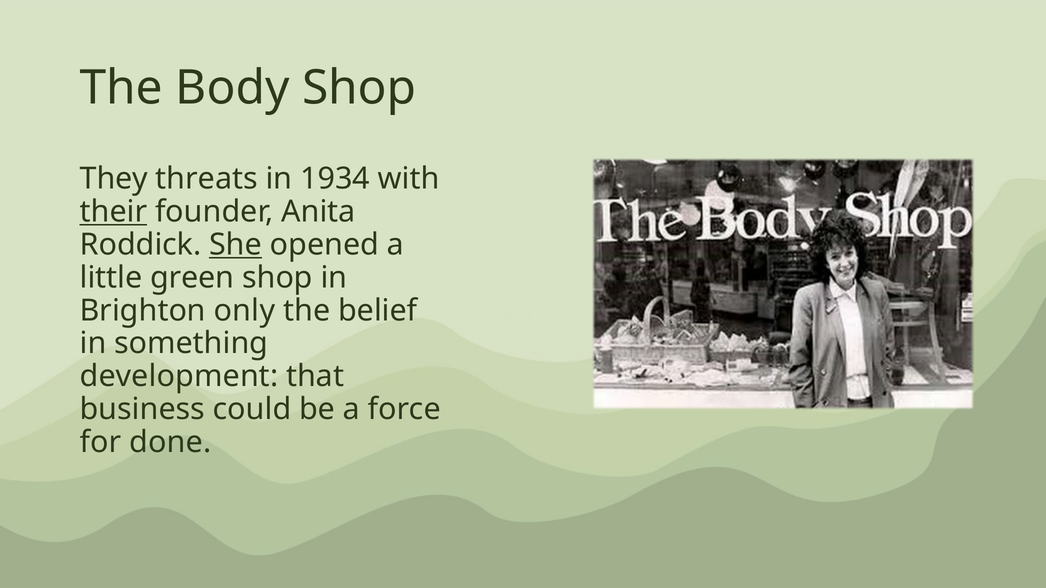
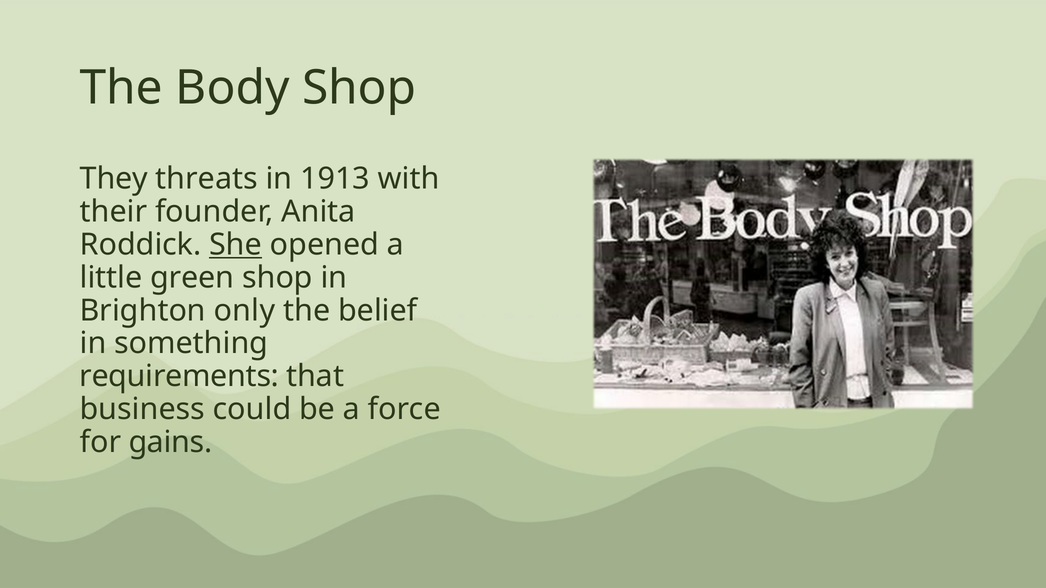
1934: 1934 -> 1913
their underline: present -> none
development: development -> requirements
done: done -> gains
